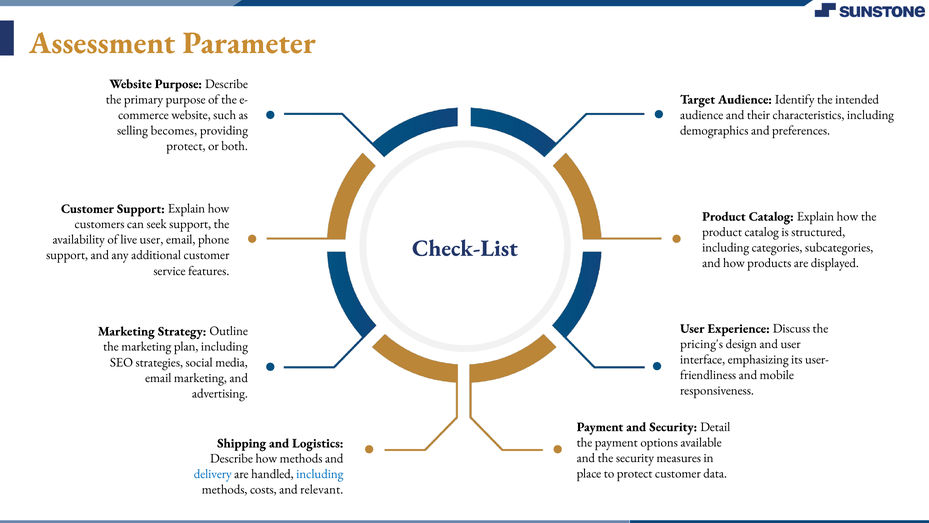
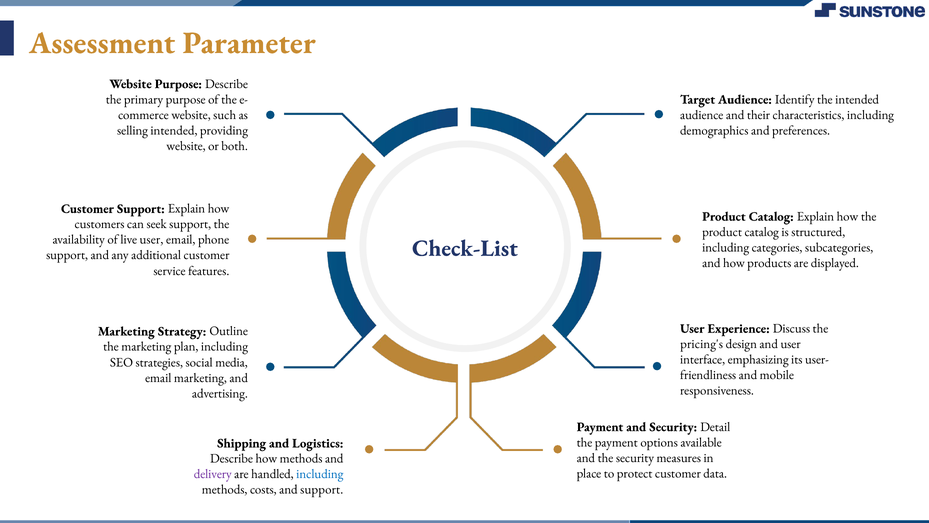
selling becomes: becomes -> intended
protect at (186, 146): protect -> website
delivery colour: blue -> purple
and relevant: relevant -> support
